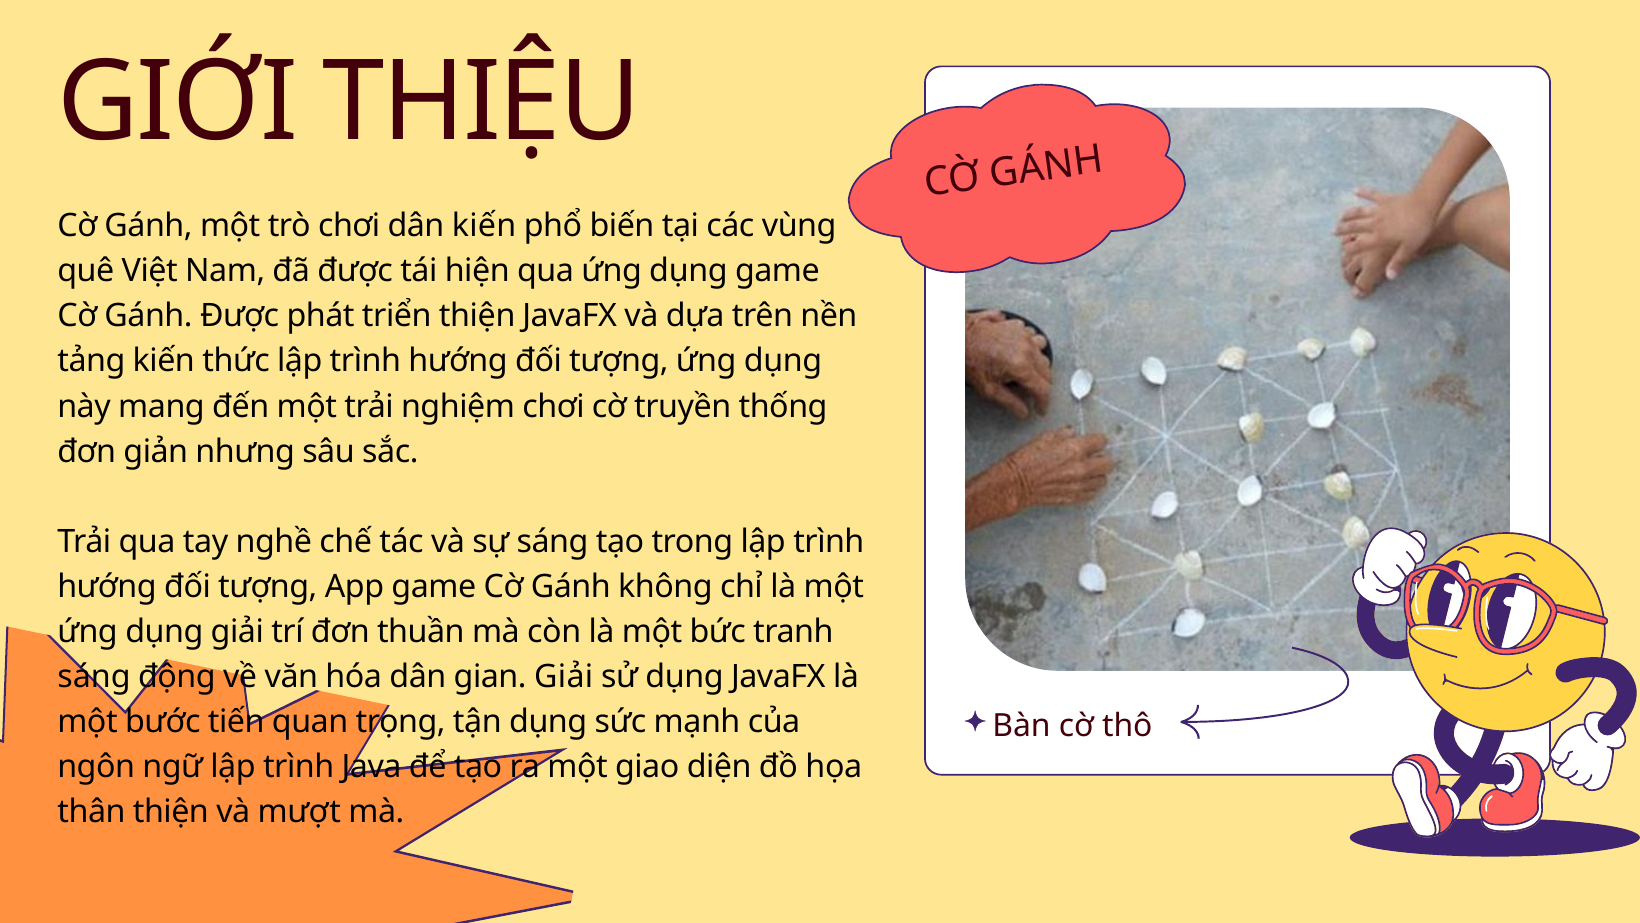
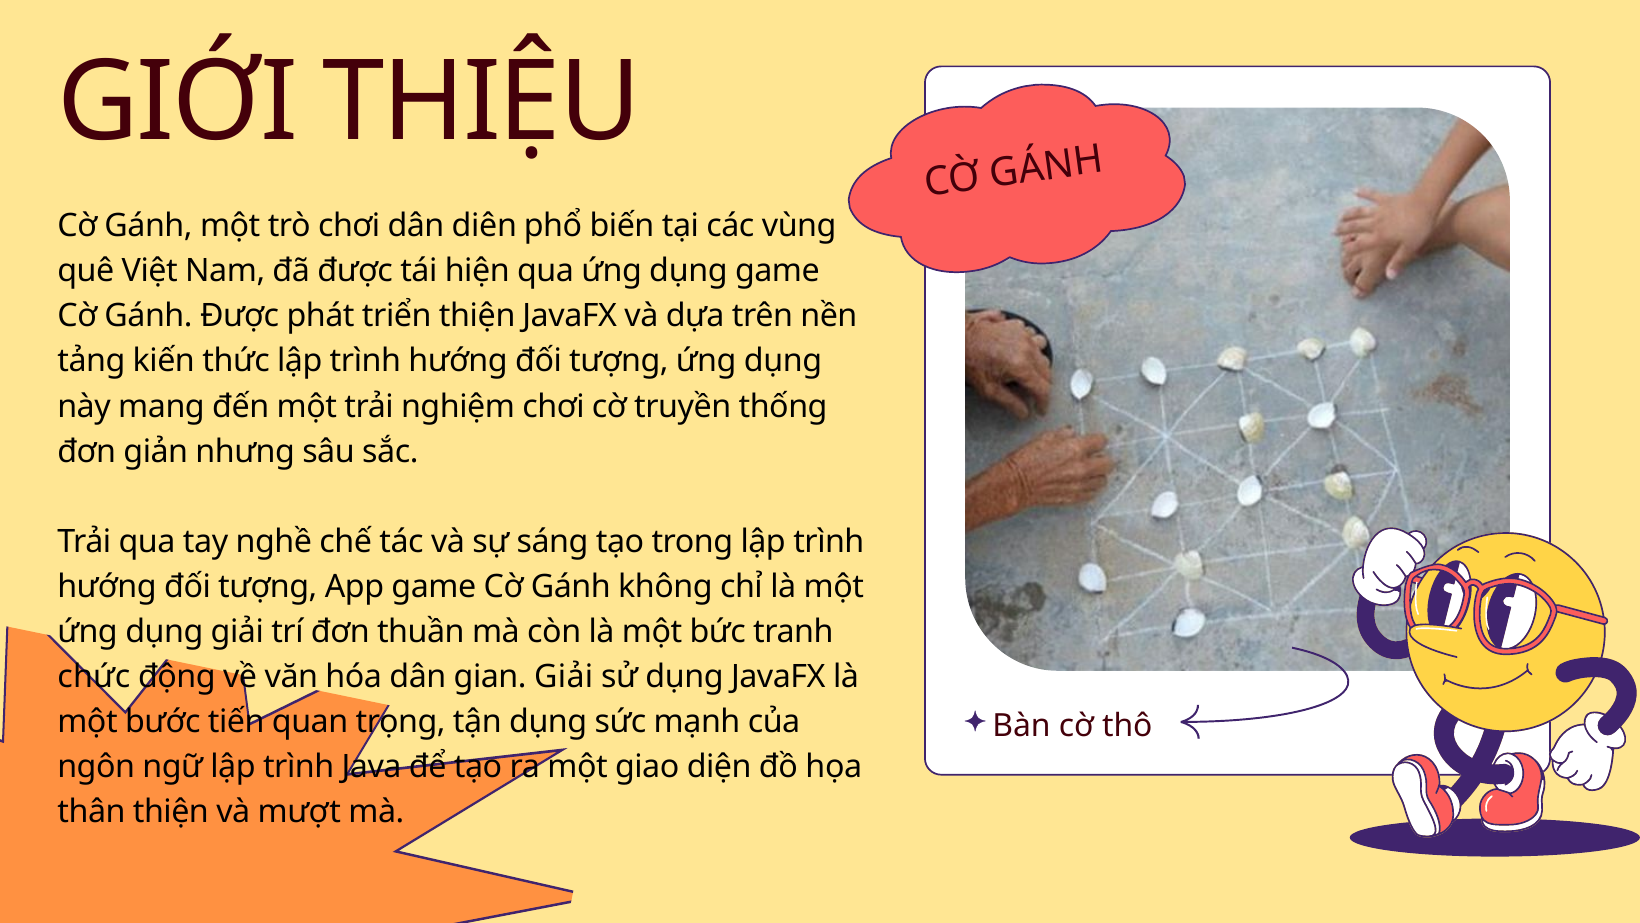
dân kiến: kiến -> diên
sáng at (94, 677): sáng -> chức
